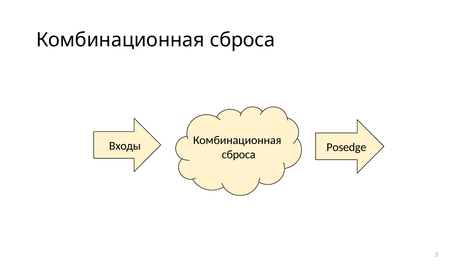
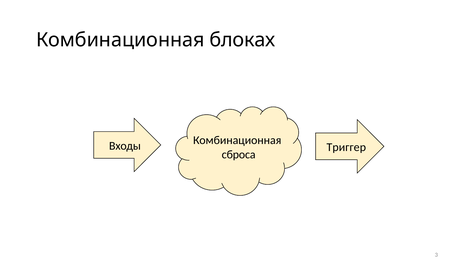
сброса at (242, 40): сброса -> блоках
Posedge: Posedge -> Триггер
